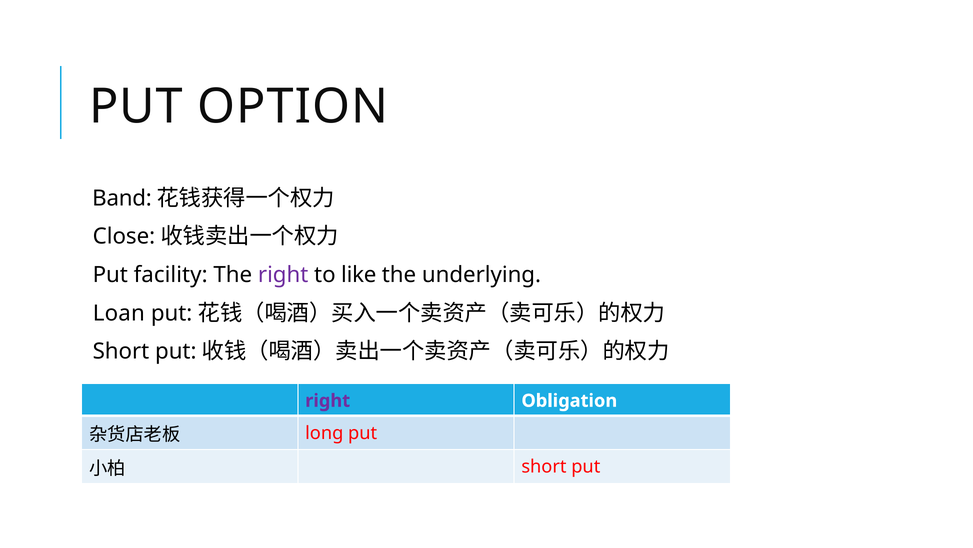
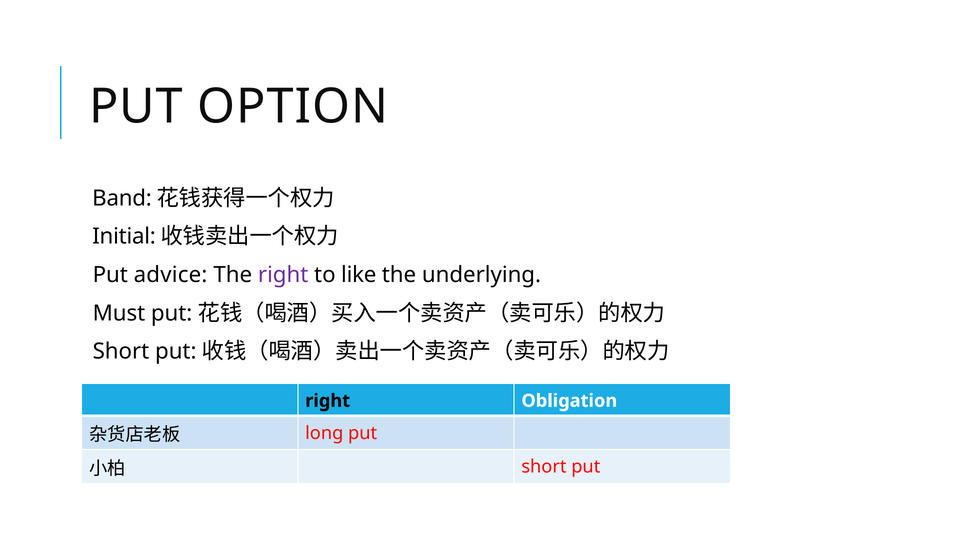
Close: Close -> Initial
facility: facility -> advice
Loan: Loan -> Must
right at (328, 400) colour: purple -> black
